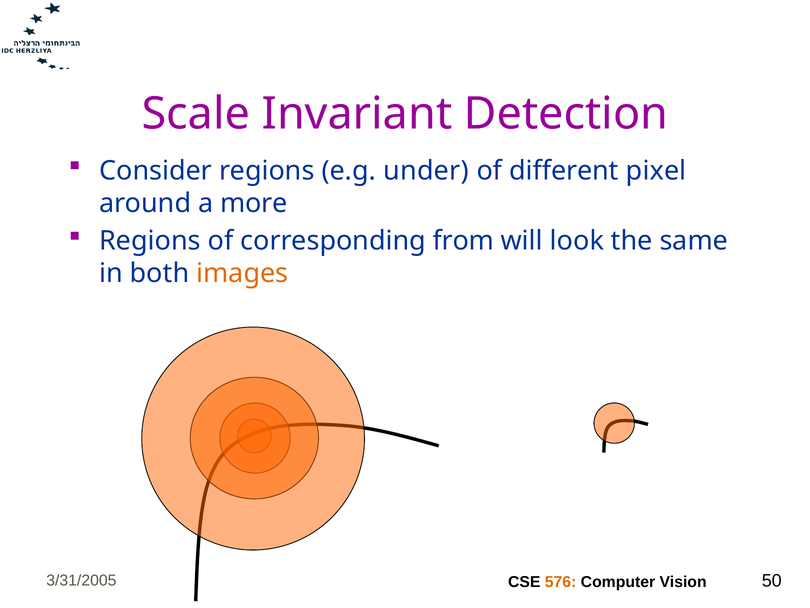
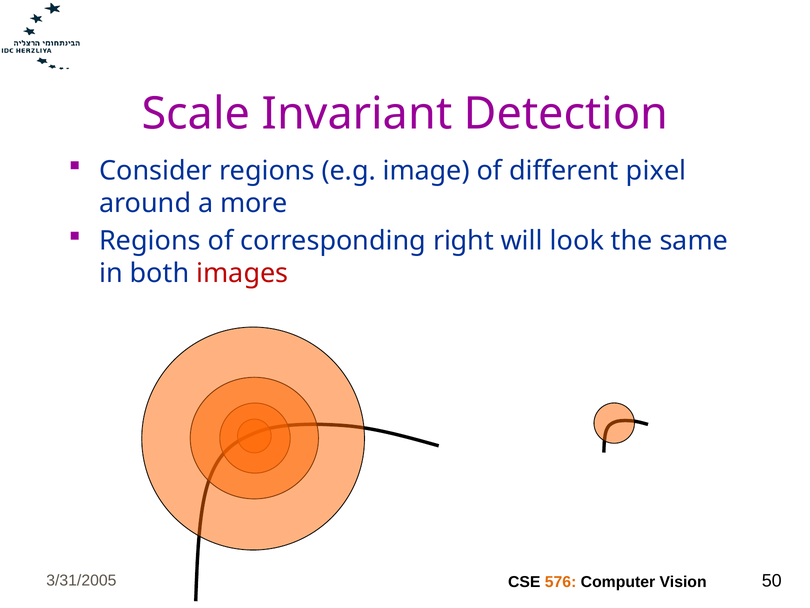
under: under -> image
from: from -> right
images colour: orange -> red
